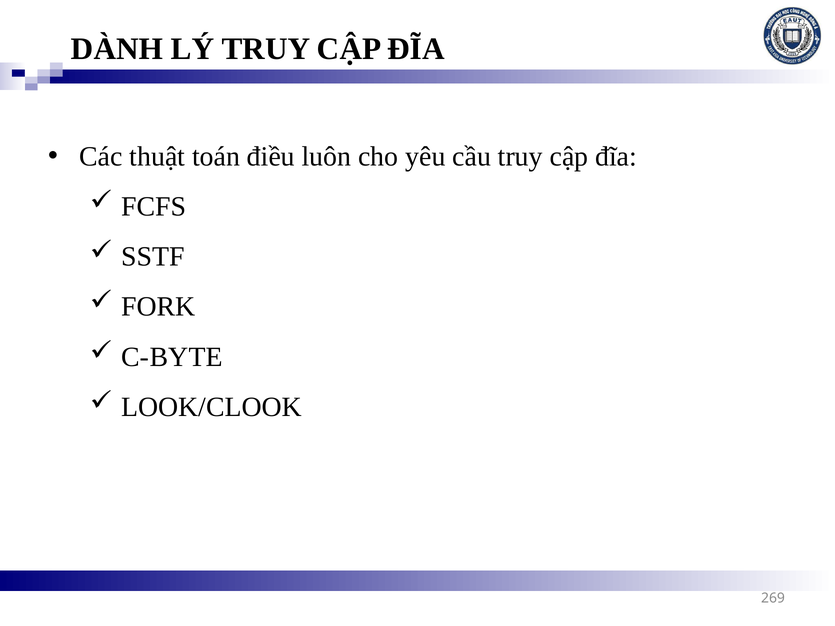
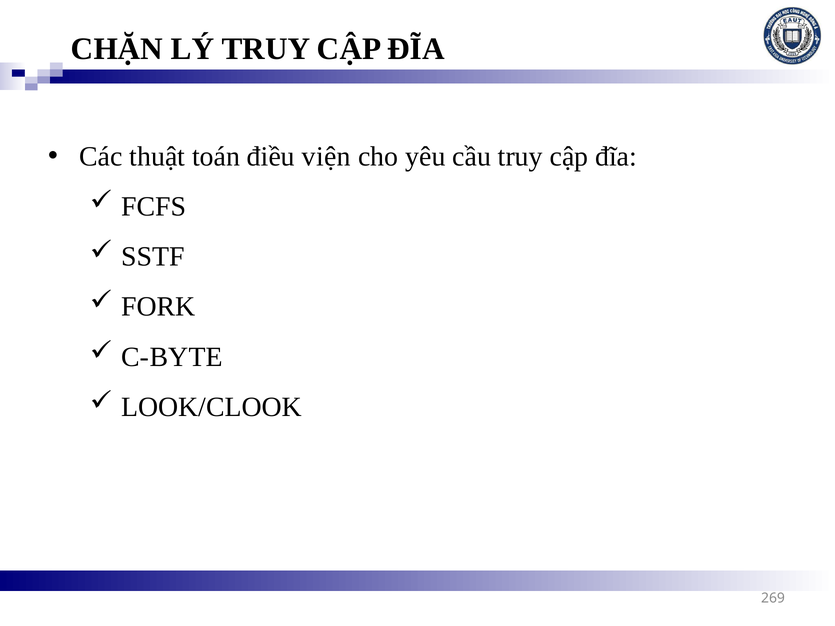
DÀNH: DÀNH -> CHẶN
luôn: luôn -> viện
